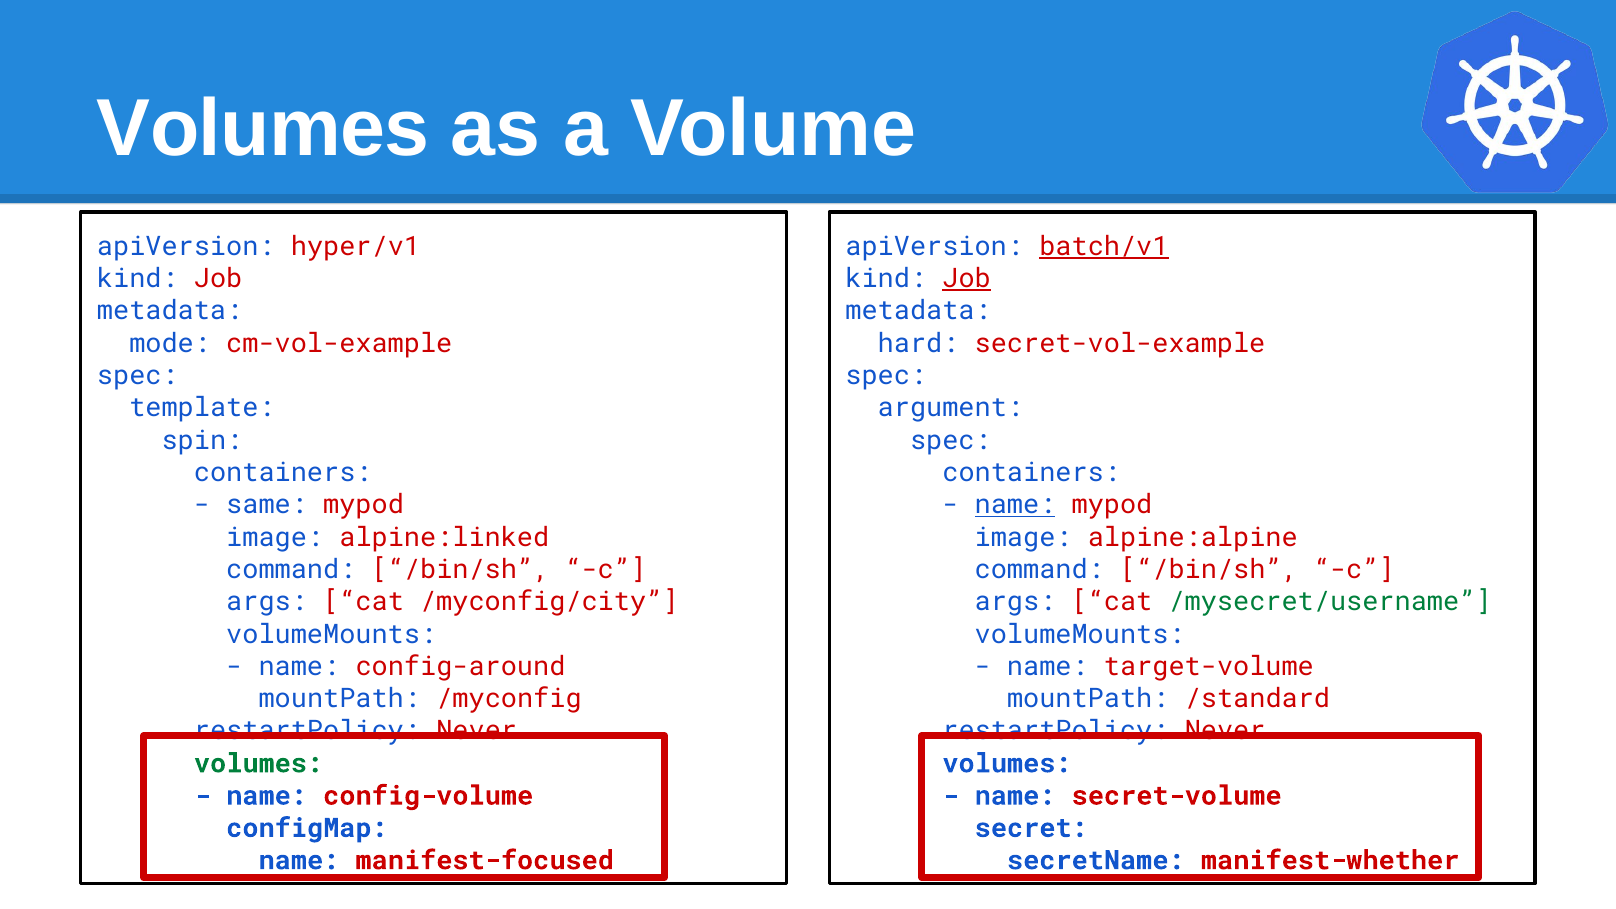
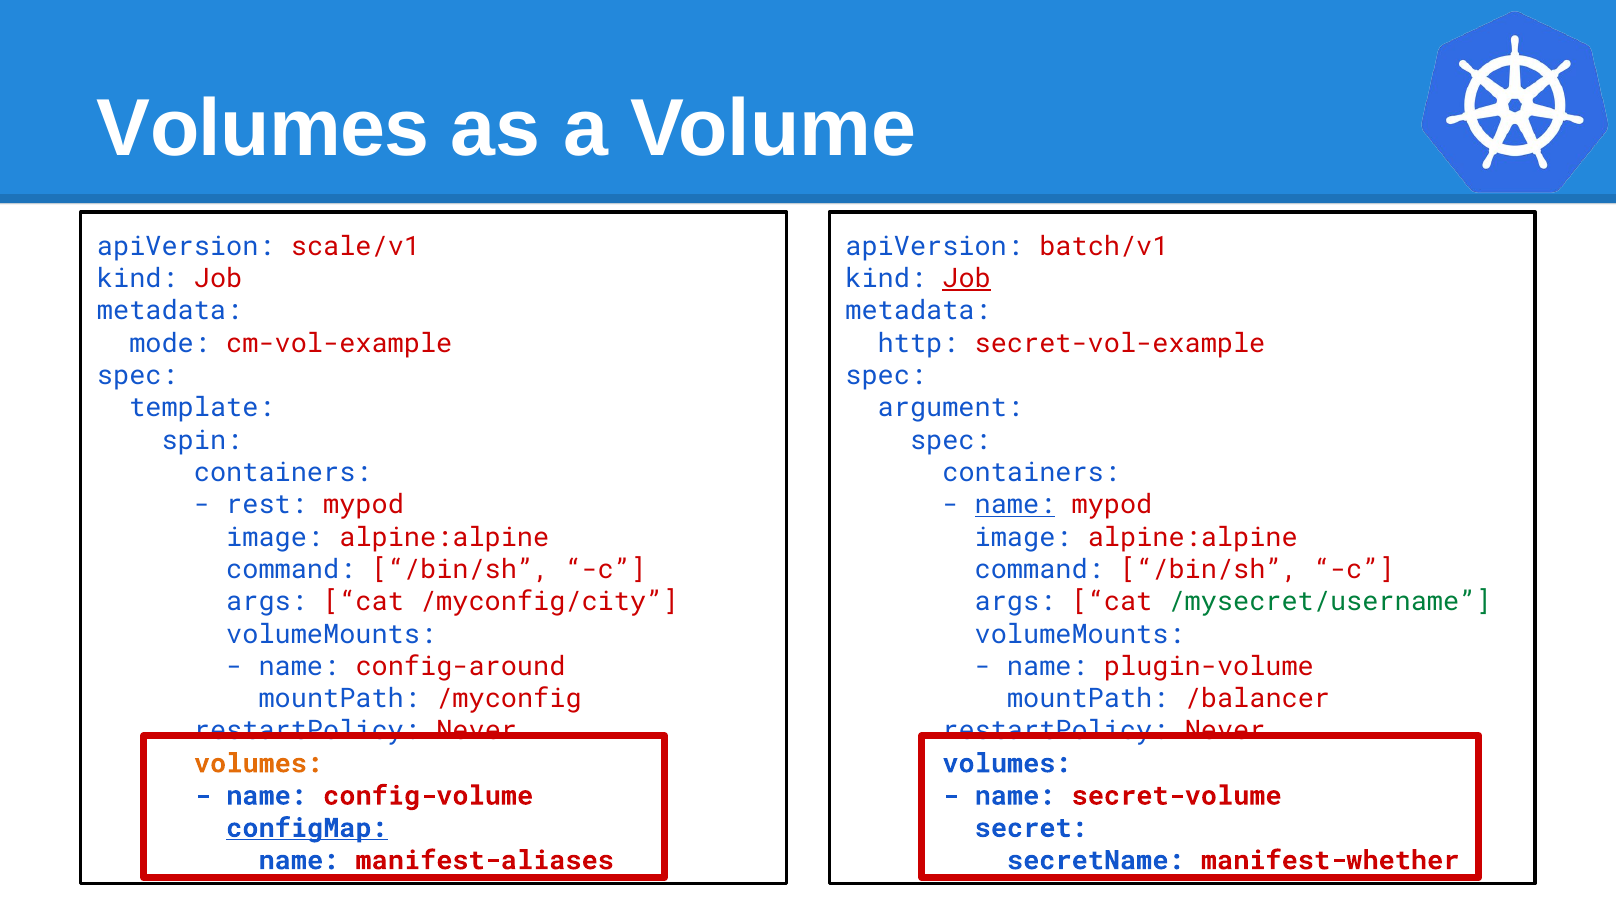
hyper/v1: hyper/v1 -> scale/v1
batch/v1 underline: present -> none
hard: hard -> http
same: same -> rest
alpine:linked at (444, 537): alpine:linked -> alpine:alpine
target-volume: target-volume -> plugin-volume
/standard: /standard -> /balancer
volumes at (259, 763) colour: green -> orange
configMap underline: none -> present
manifest-focused: manifest-focused -> manifest-aliases
